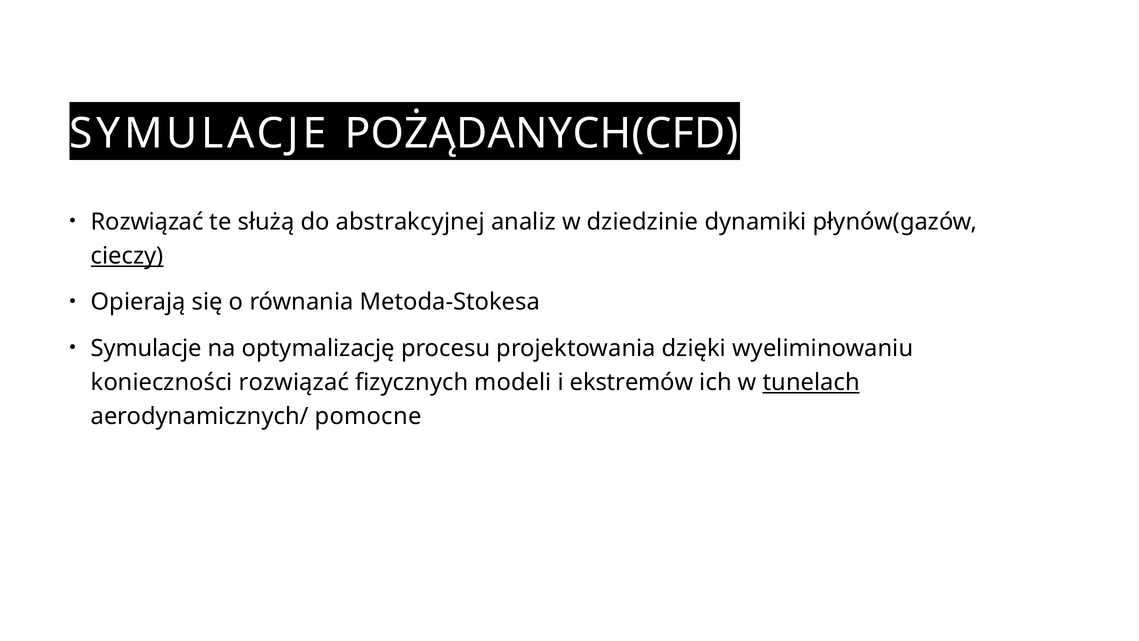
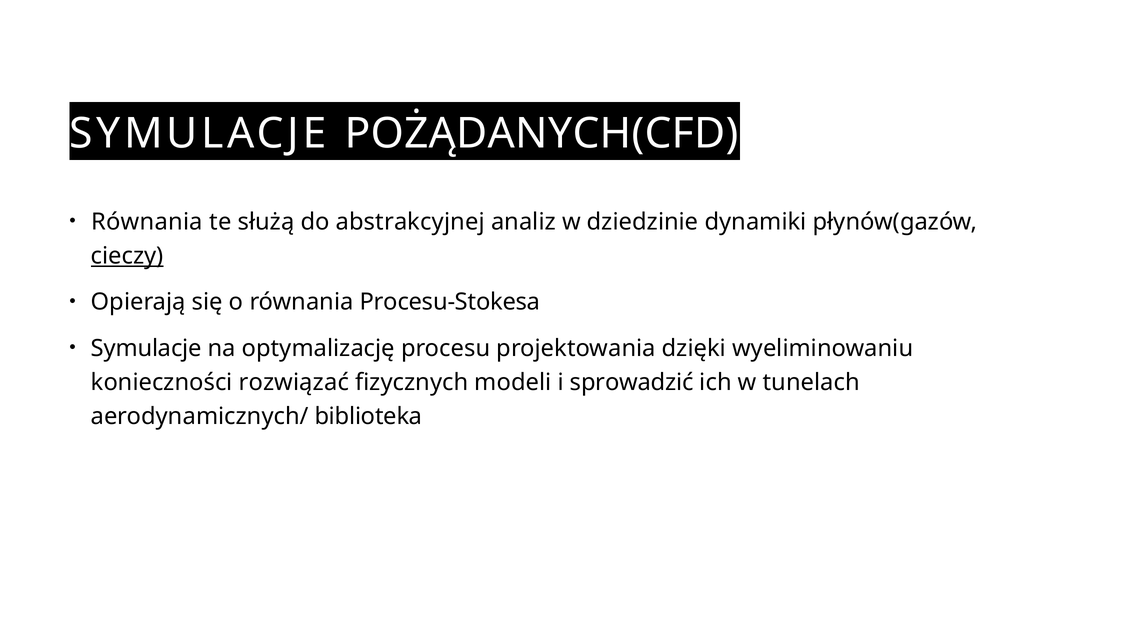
Rozwiązać at (147, 222): Rozwiązać -> Równania
Metoda-Stokesa: Metoda-Stokesa -> Procesu-Stokesa
ekstremów: ekstremów -> sprowadzić
tunelach underline: present -> none
pomocne: pomocne -> biblioteka
